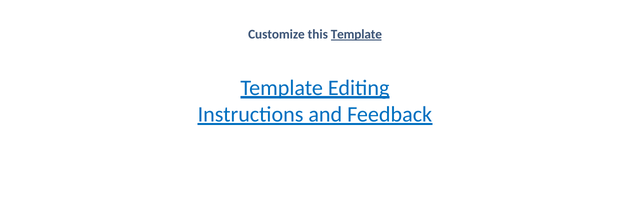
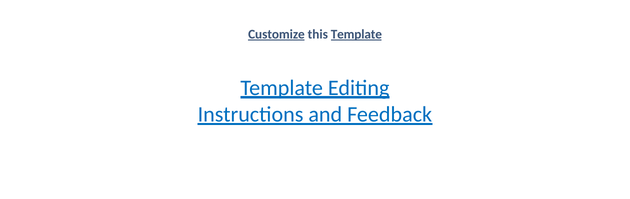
Customize underline: none -> present
